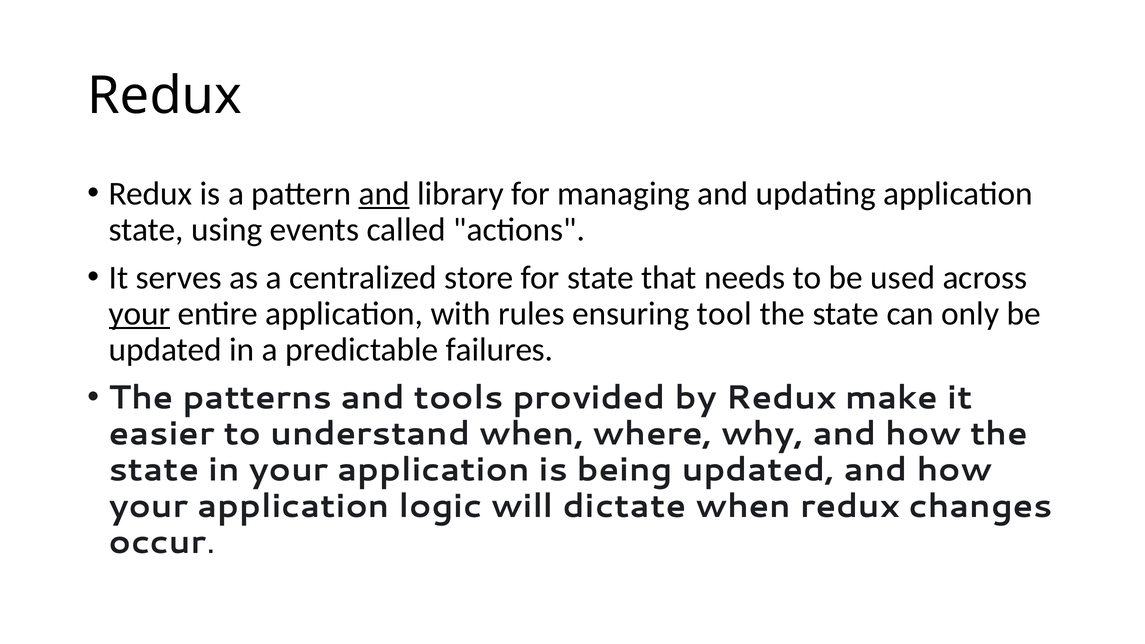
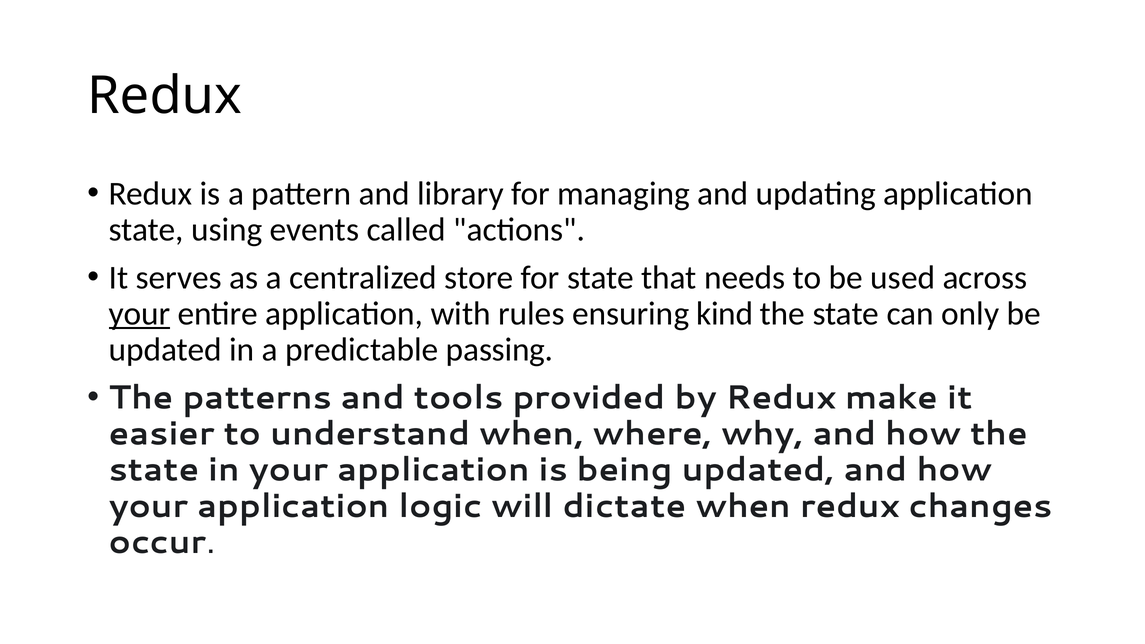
and at (384, 194) underline: present -> none
tool: tool -> kind
failures: failures -> passing
